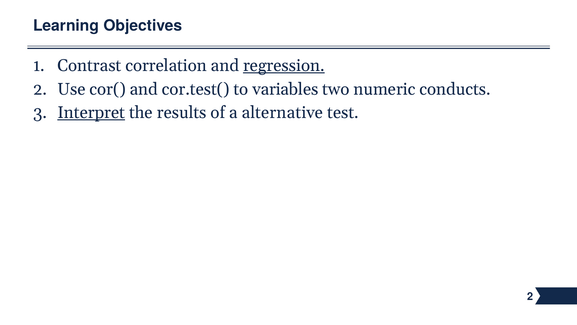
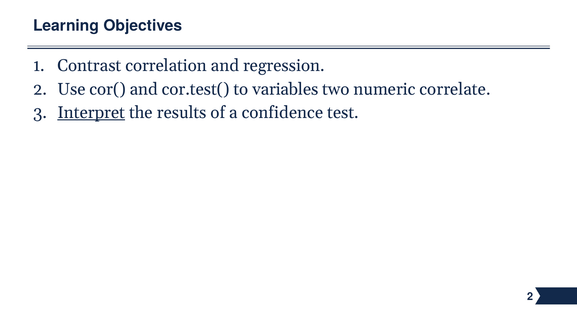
regression underline: present -> none
conducts: conducts -> correlate
alternative: alternative -> confidence
